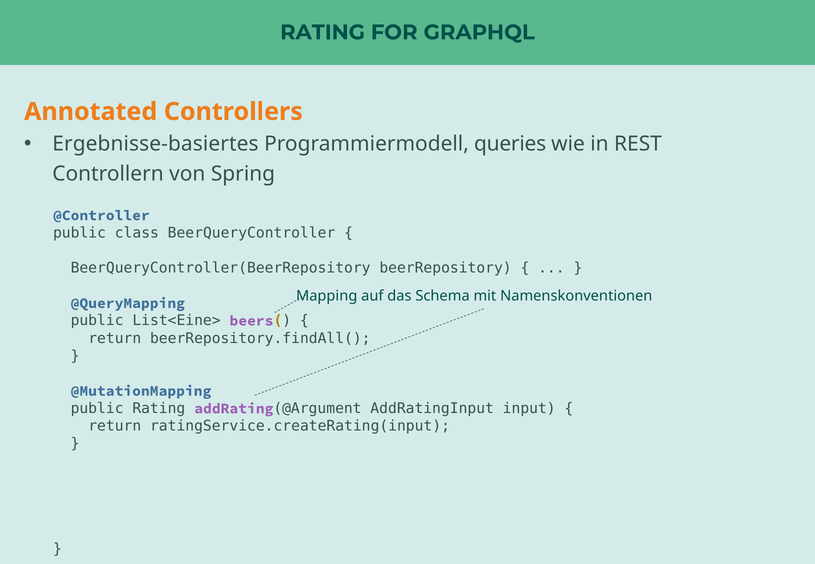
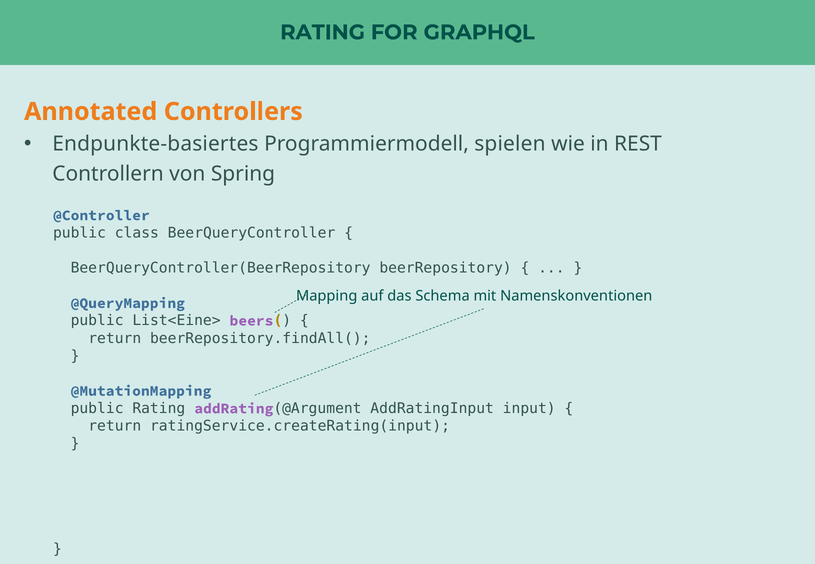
Ergebnisse-basiertes: Ergebnisse-basiertes -> Endpunkte-basiertes
queries: queries -> spielen
